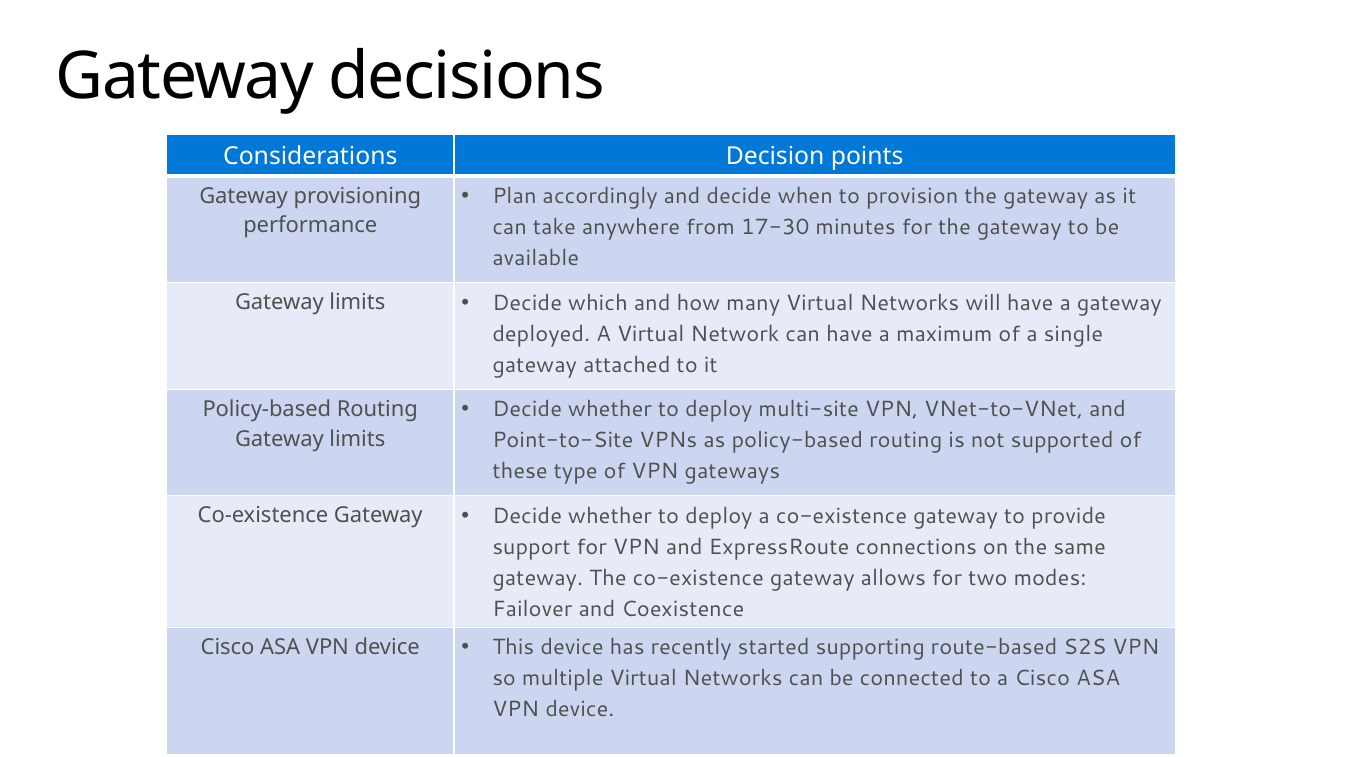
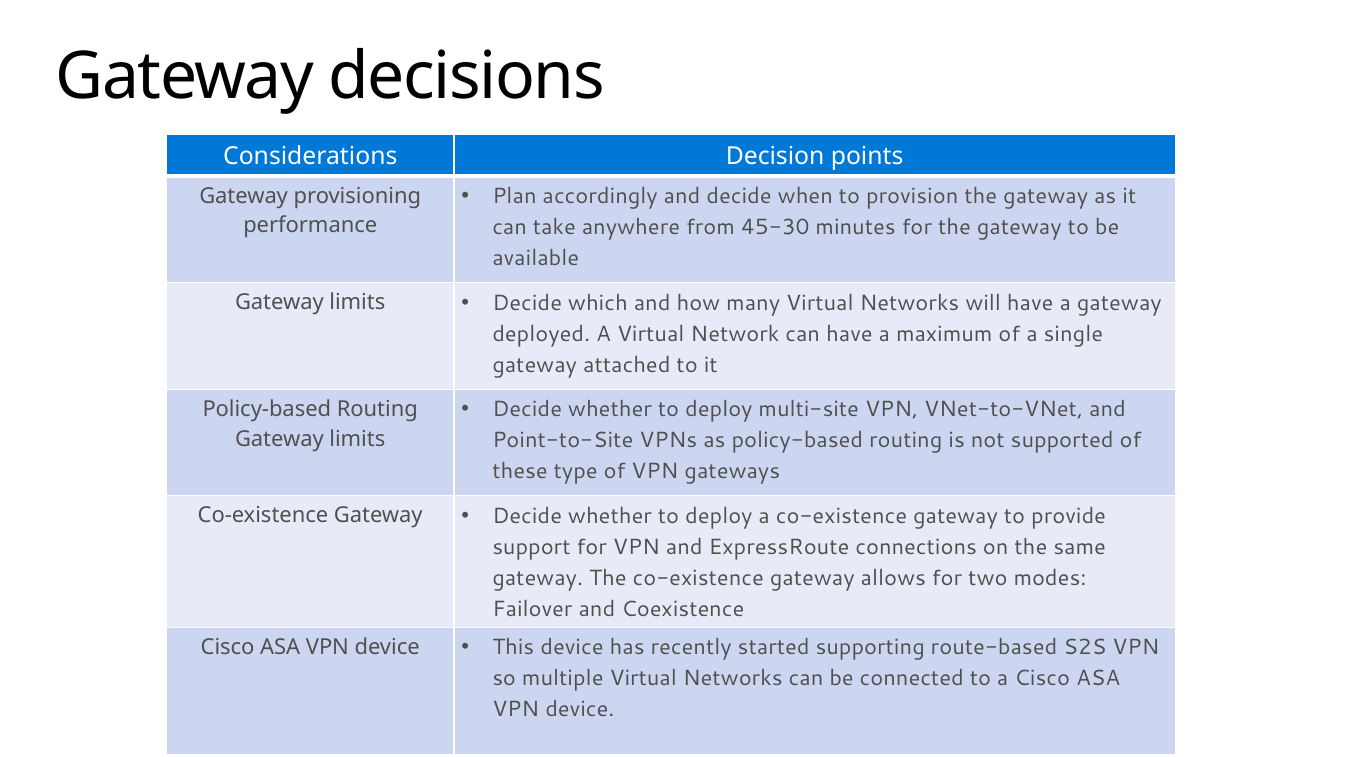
17-30: 17-30 -> 45-30
